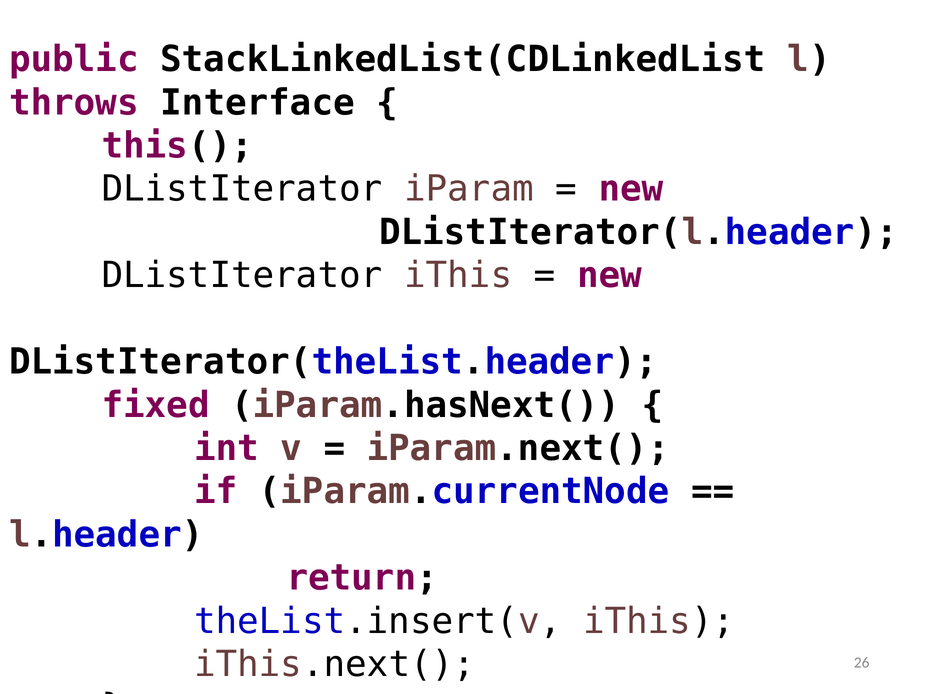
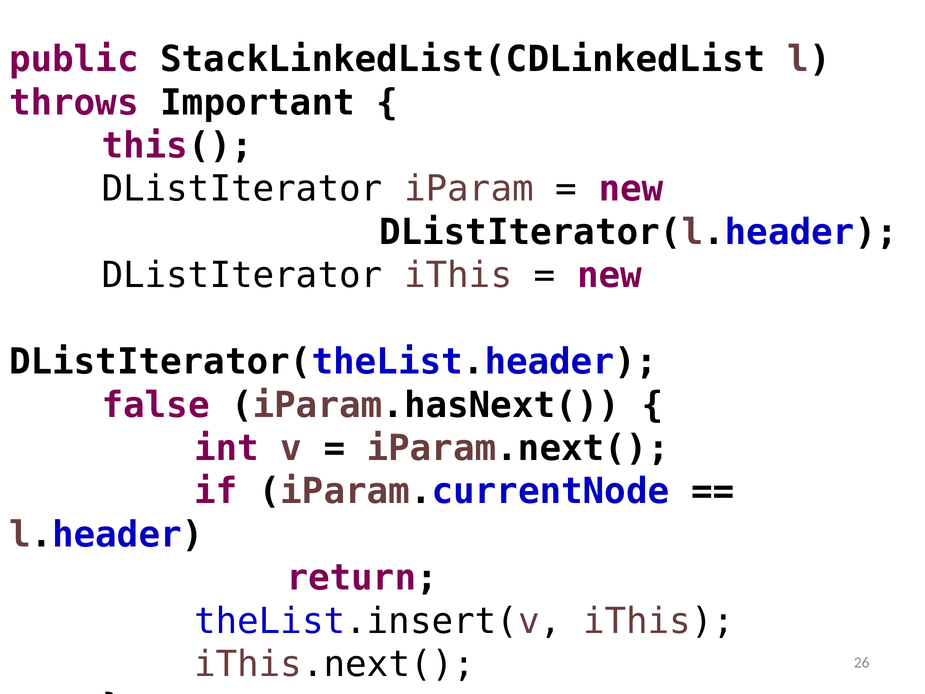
Interface: Interface -> Important
fixed: fixed -> false
